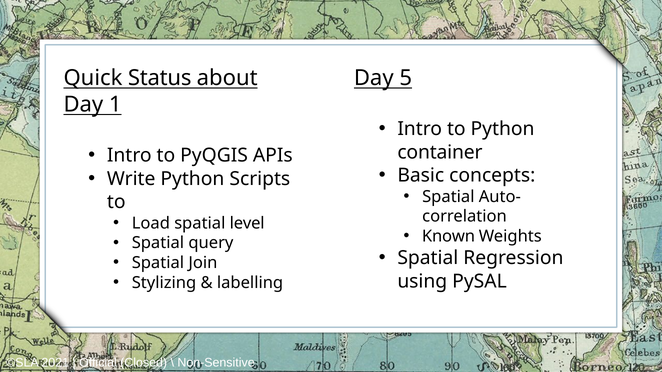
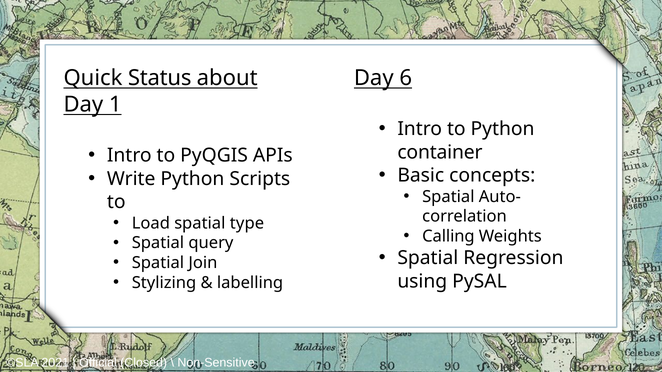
5: 5 -> 6
level: level -> type
Known: Known -> Calling
